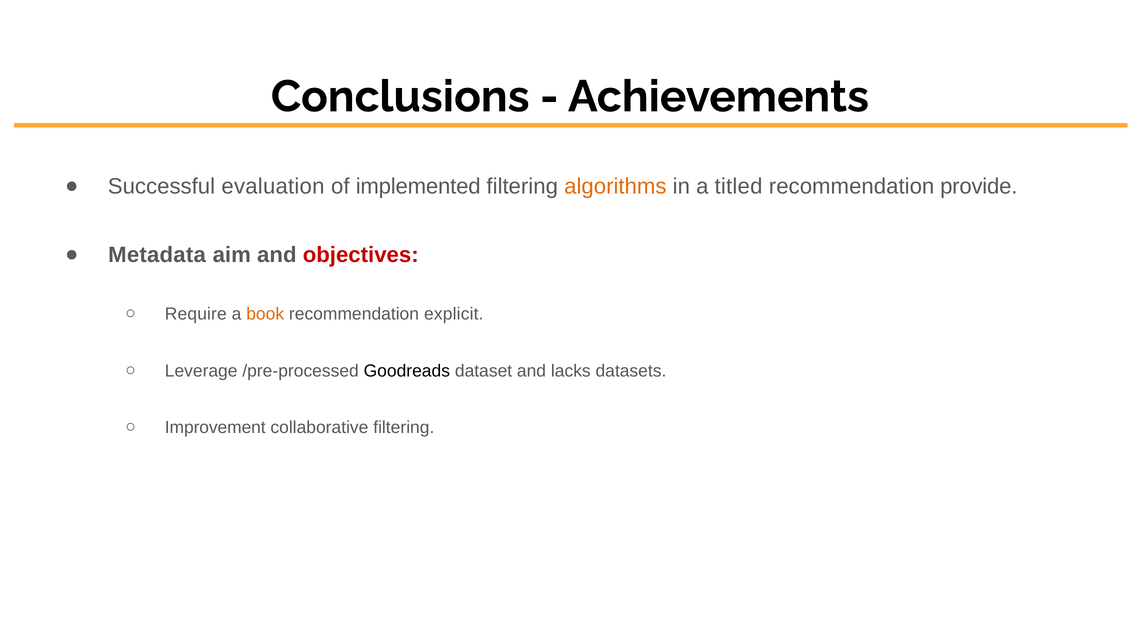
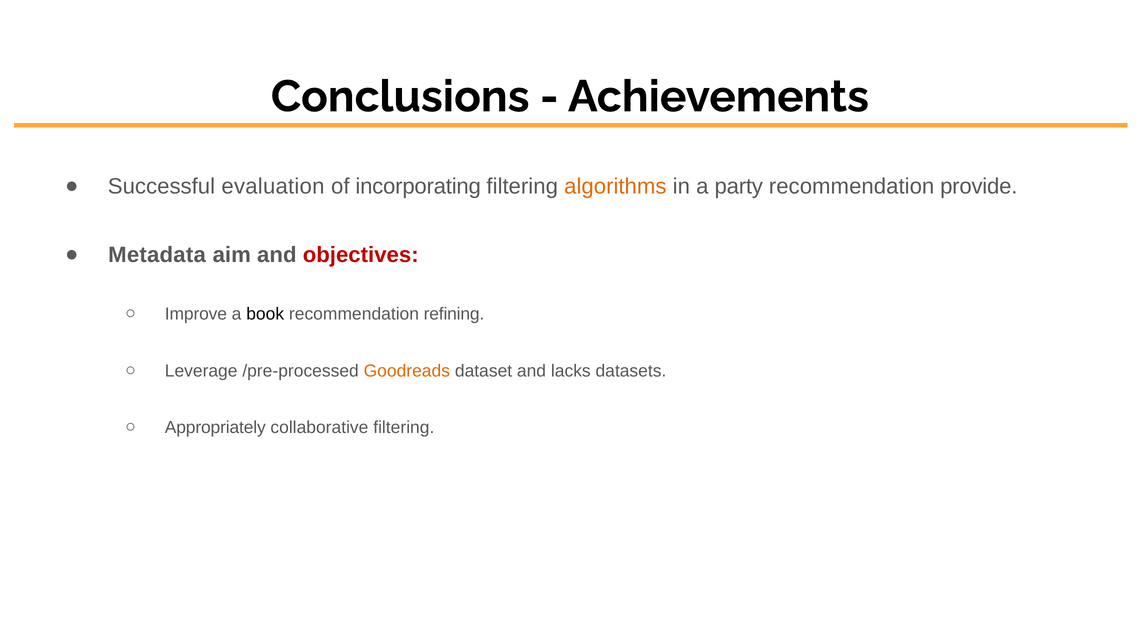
implemented: implemented -> incorporating
titled: titled -> party
Require: Require -> Improve
book colour: orange -> black
explicit: explicit -> refining
Goodreads colour: black -> orange
Improvement: Improvement -> Appropriately
